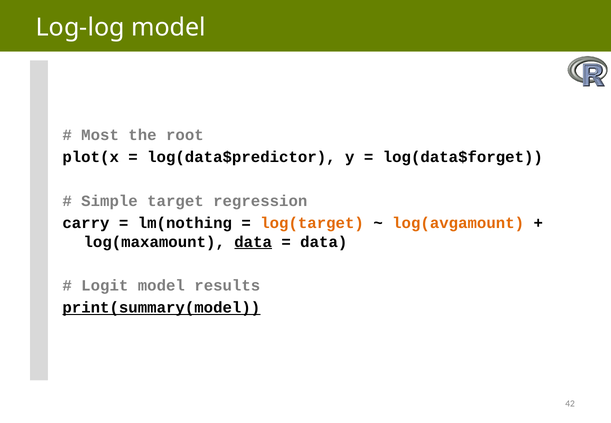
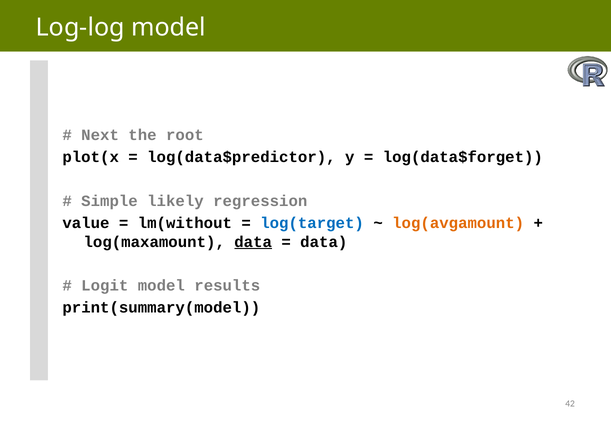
Most: Most -> Next
target: target -> likely
carry: carry -> value
lm(nothing: lm(nothing -> lm(without
log(target colour: orange -> blue
print(summary(model underline: present -> none
